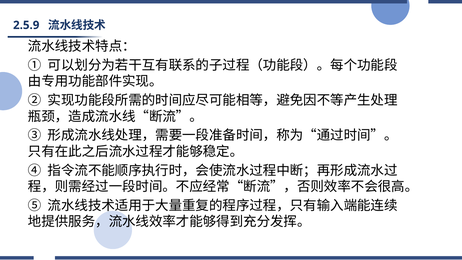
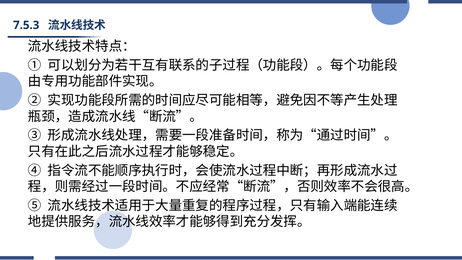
2.5.9: 2.5.9 -> 7.5.3
